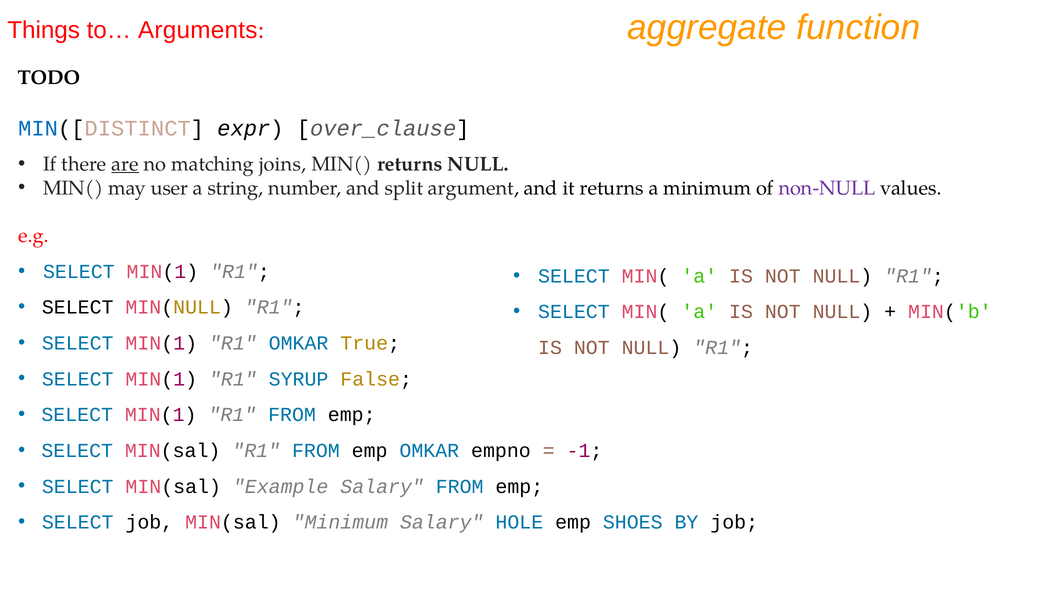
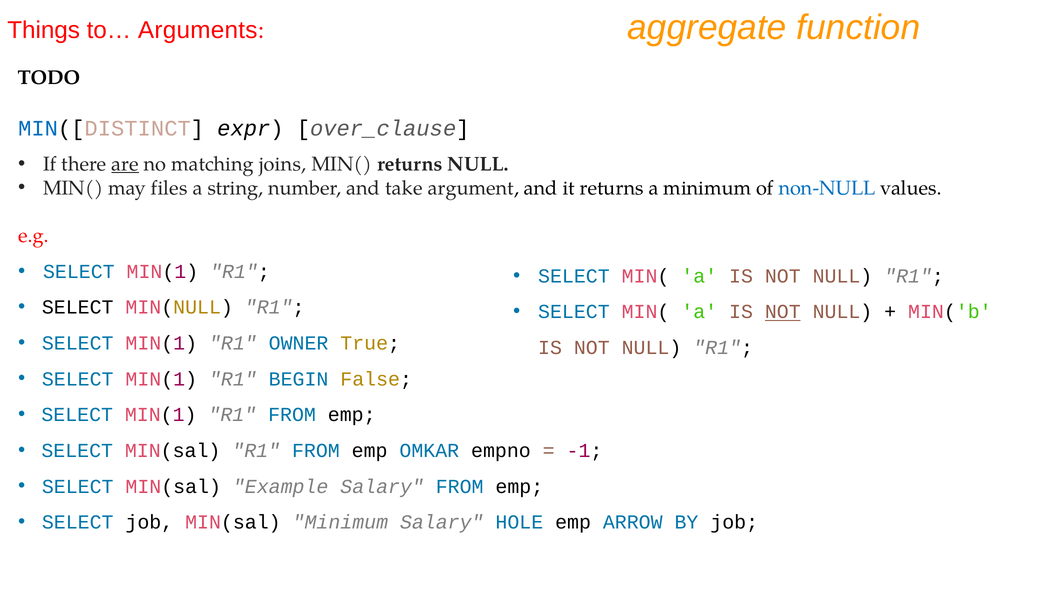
user: user -> files
split: split -> take
non-NULL colour: purple -> blue
NOT at (783, 312) underline: none -> present
R1 OMKAR: OMKAR -> OWNER
SYRUP: SYRUP -> BEGIN
SHOES: SHOES -> ARROW
